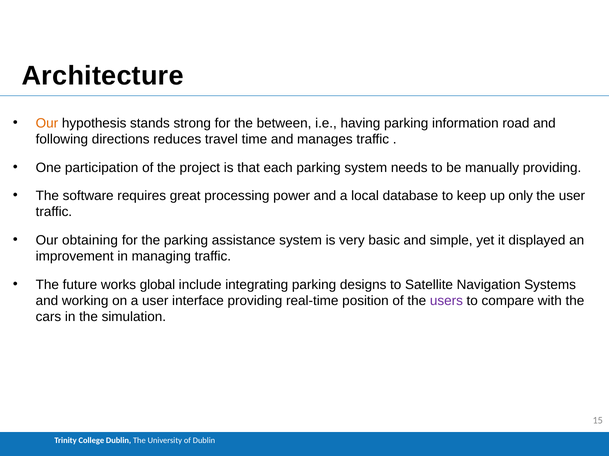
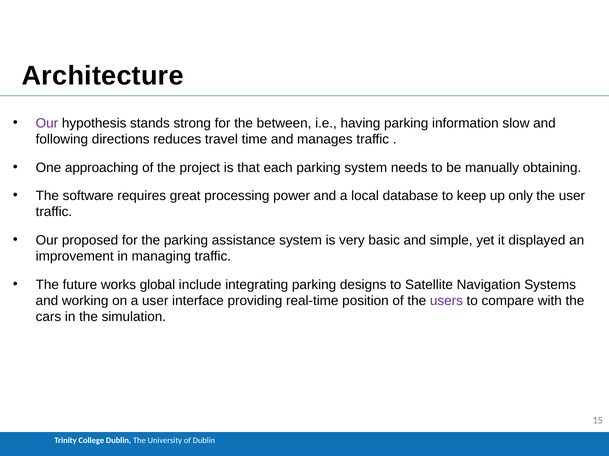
Our at (47, 123) colour: orange -> purple
road: road -> slow
participation: participation -> approaching
manually providing: providing -> obtaining
obtaining: obtaining -> proposed
